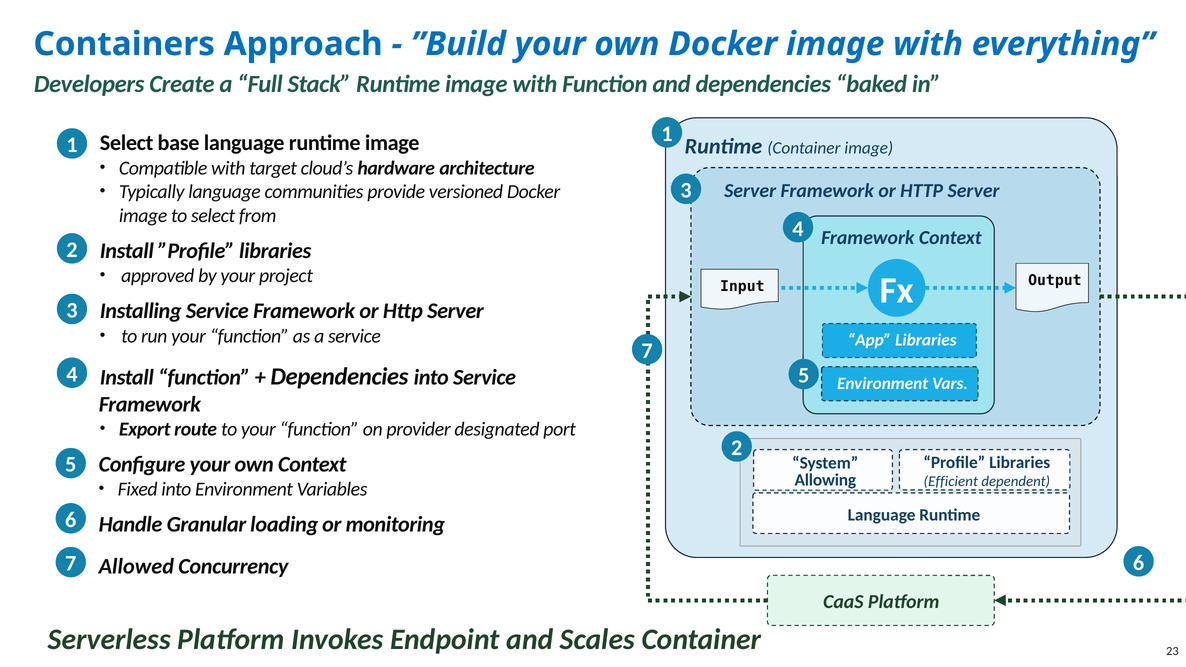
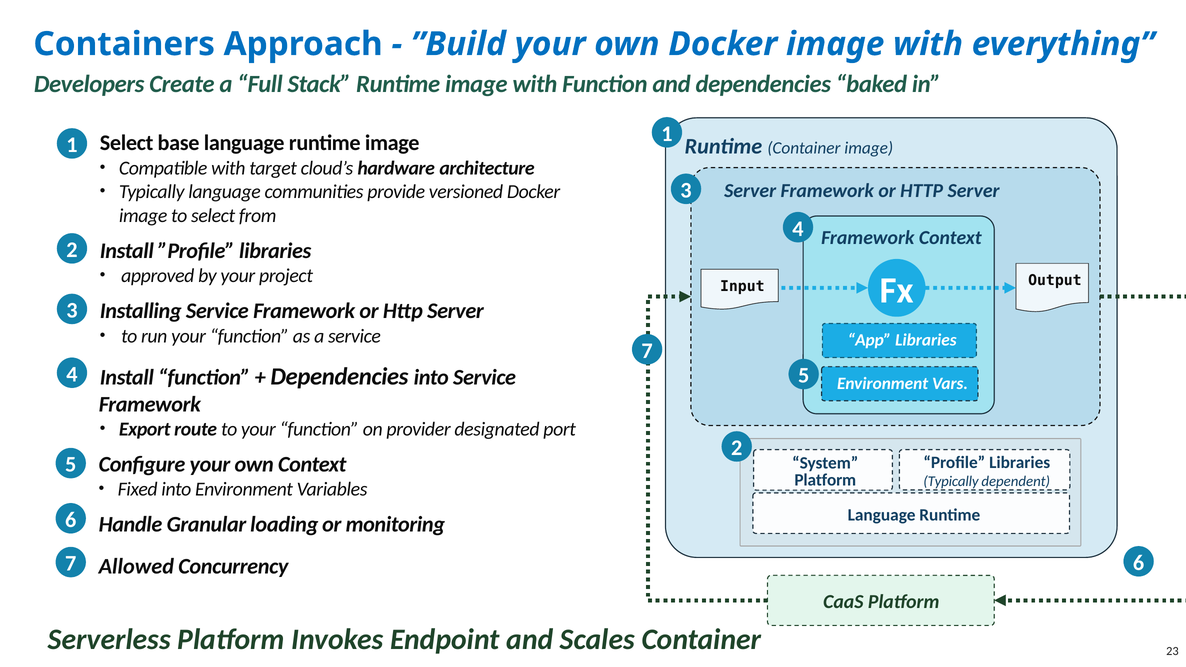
Allowing at (825, 480): Allowing -> Platform
Efficient at (951, 481): Efficient -> Typically
